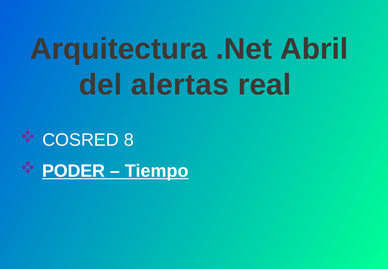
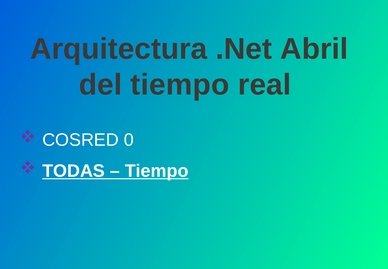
del alertas: alertas -> tiempo
8: 8 -> 0
PODER: PODER -> TODAS
